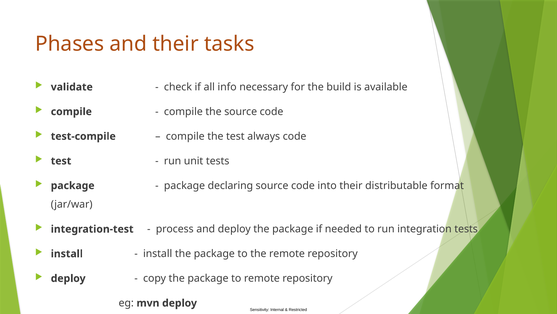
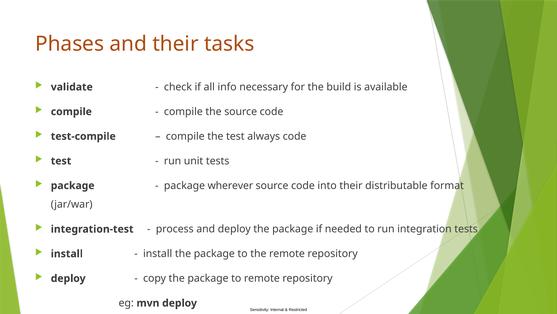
declaring: declaring -> wherever
